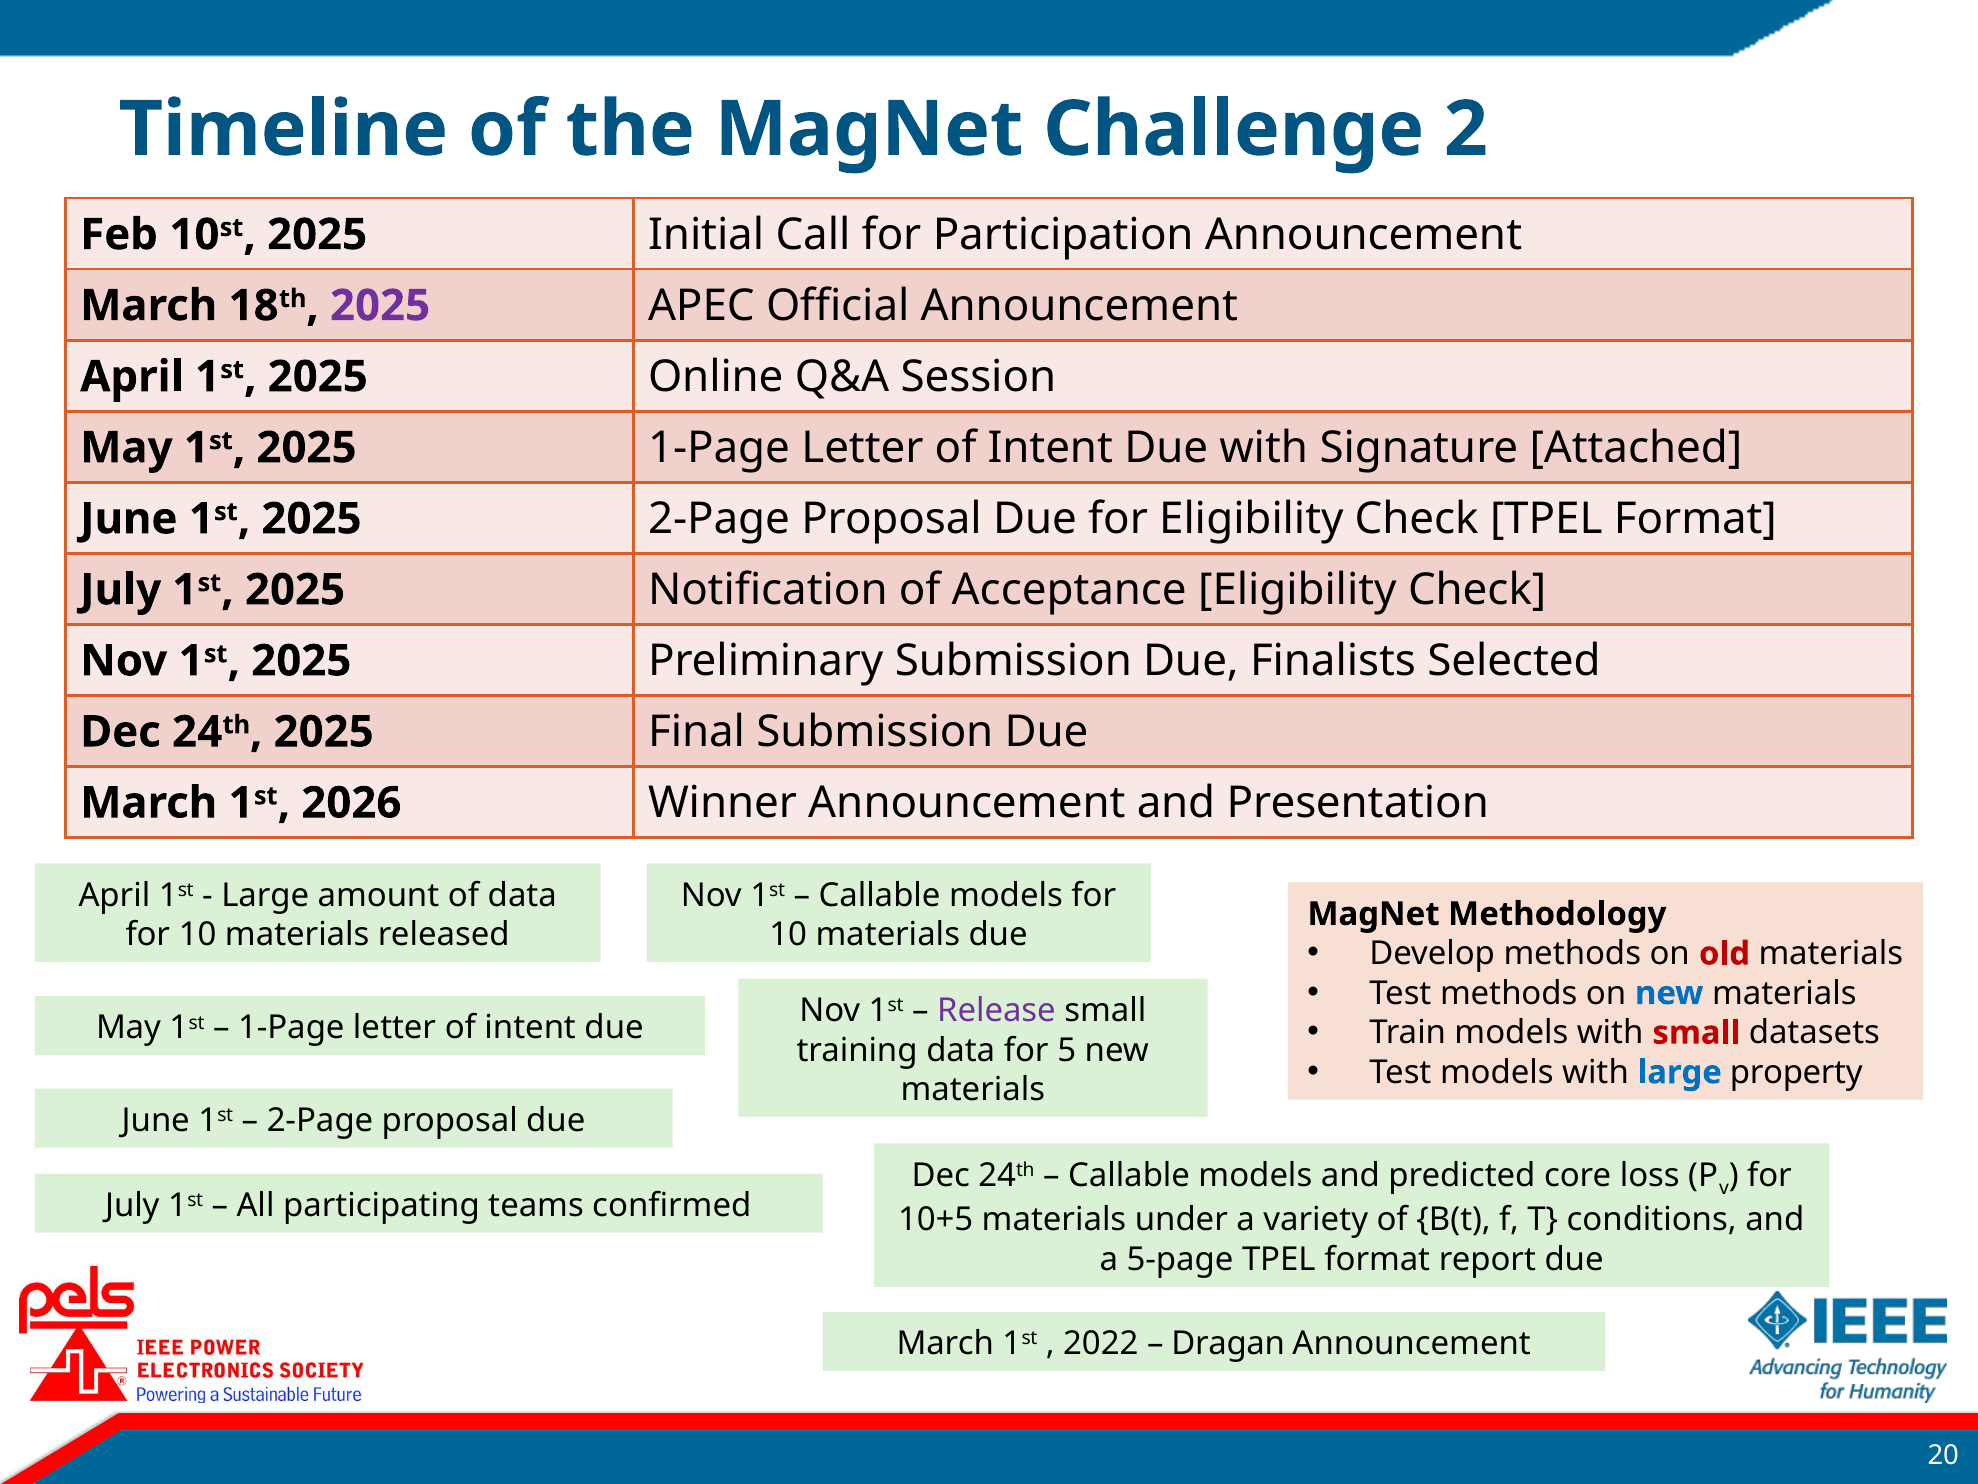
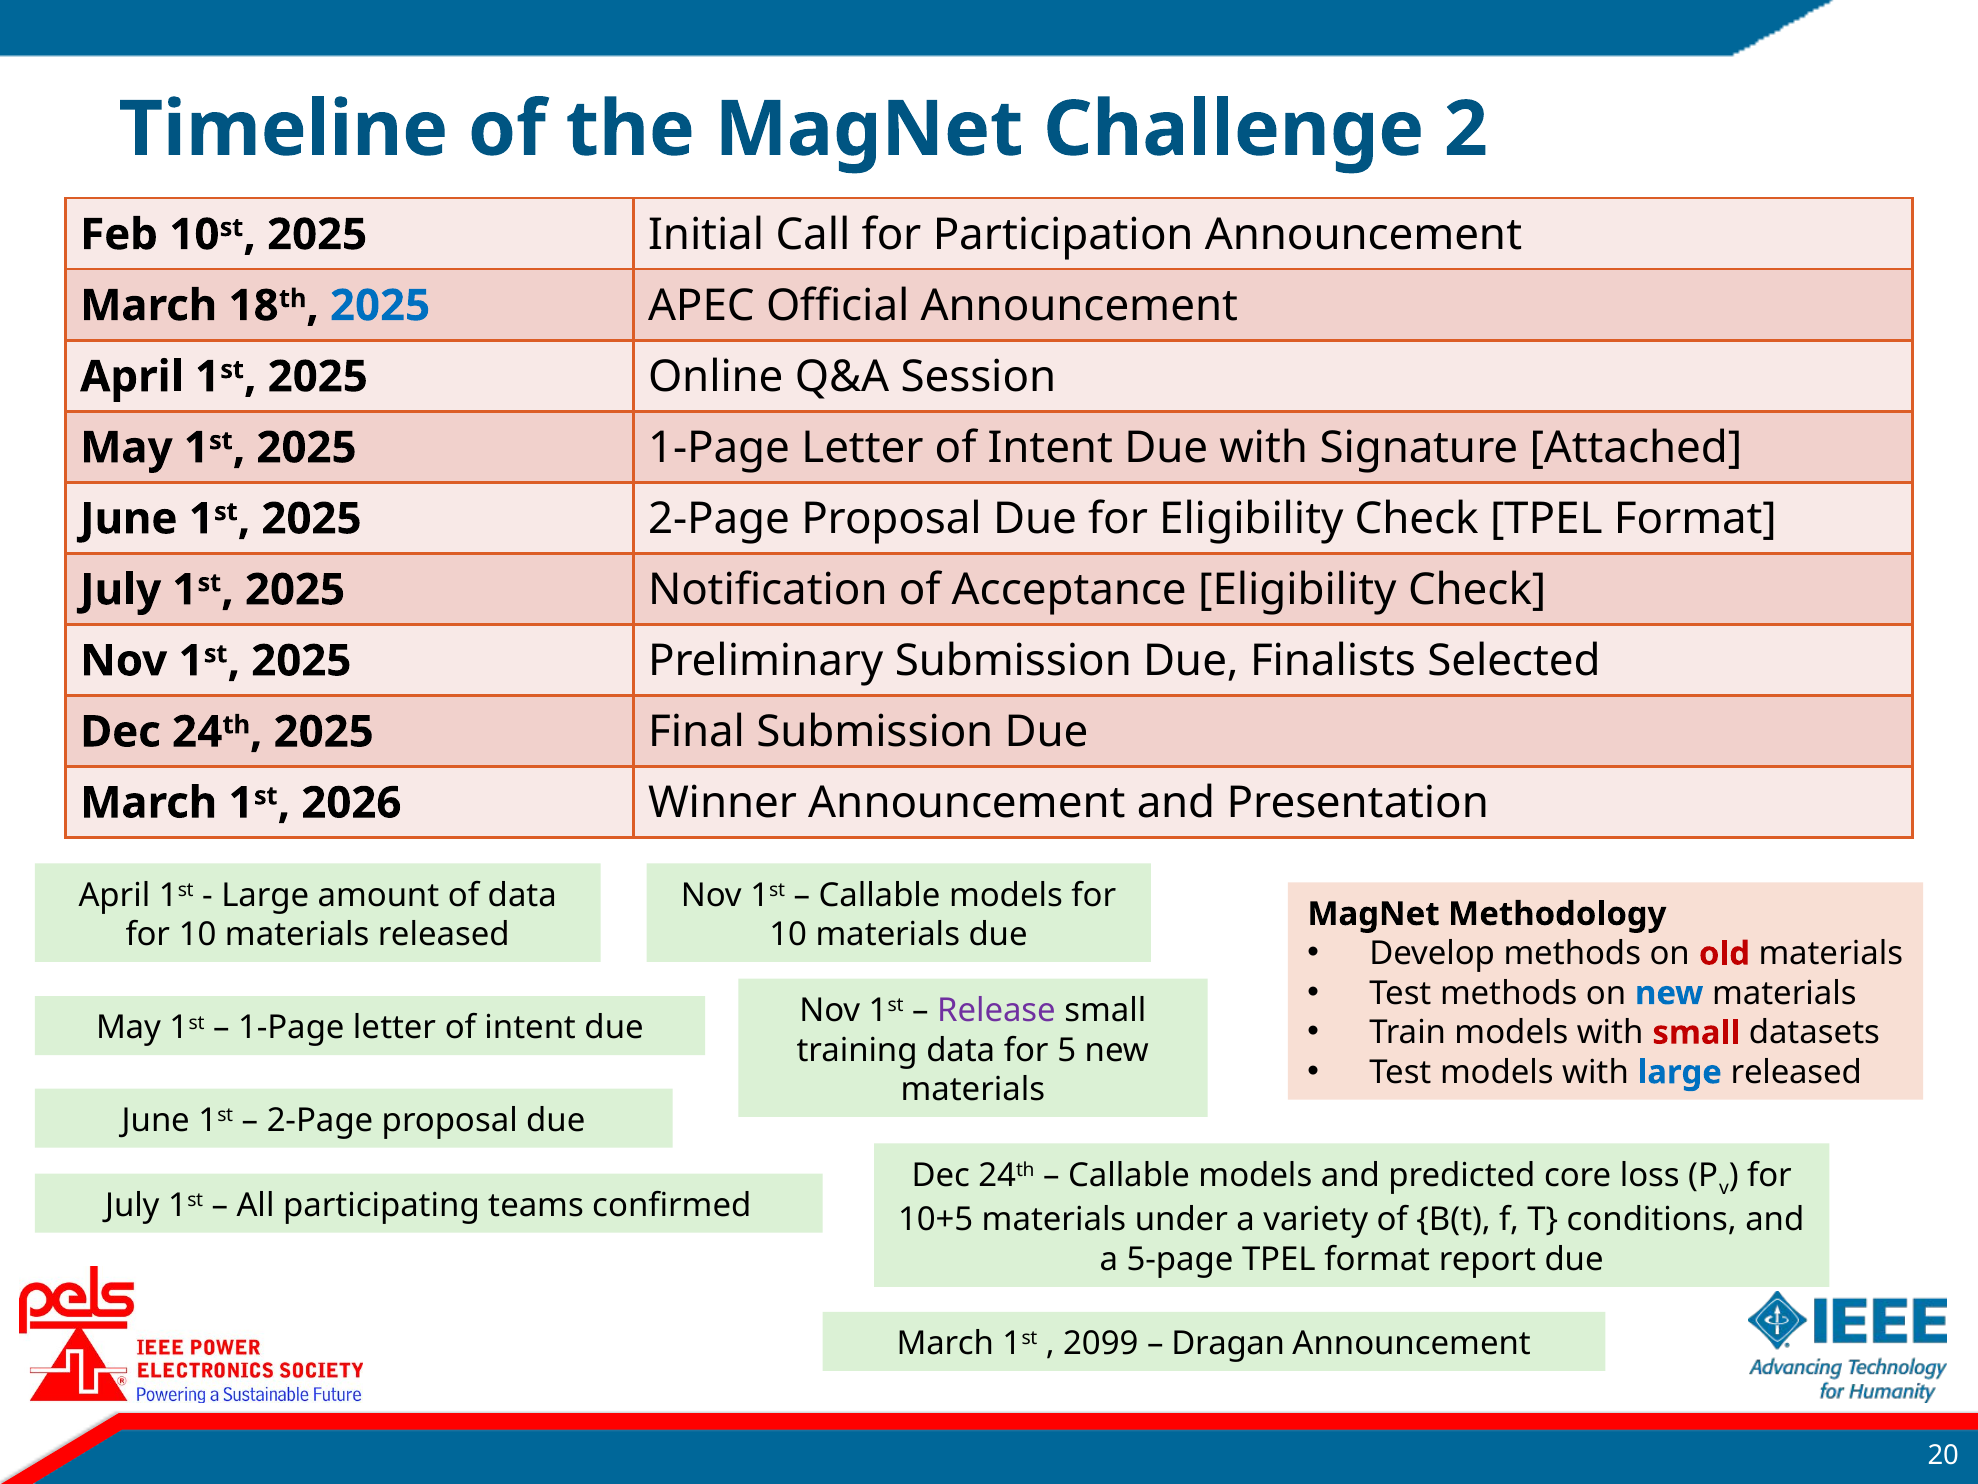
2025 at (380, 306) colour: purple -> blue
large property: property -> released
2022: 2022 -> 2099
